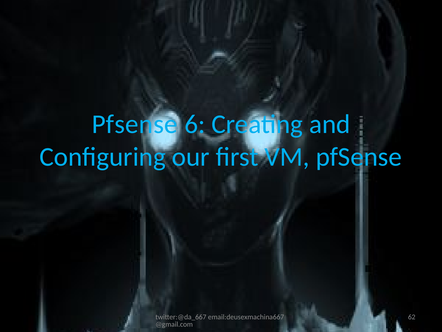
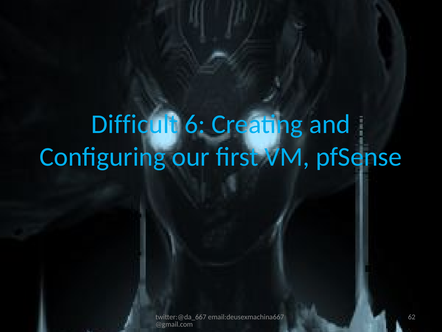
Pfsense at (135, 124): Pfsense -> Difficult
